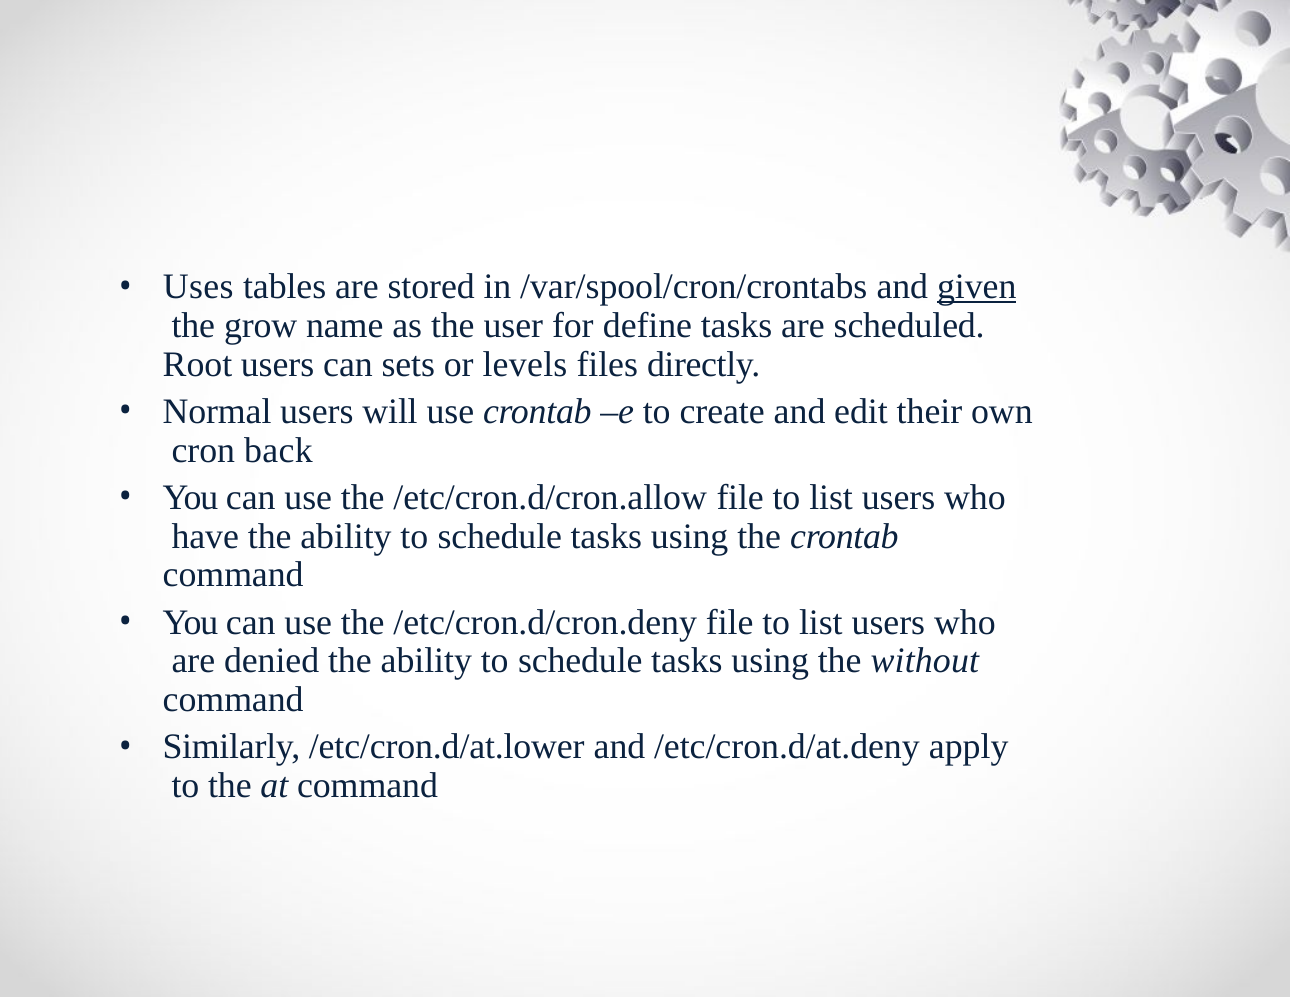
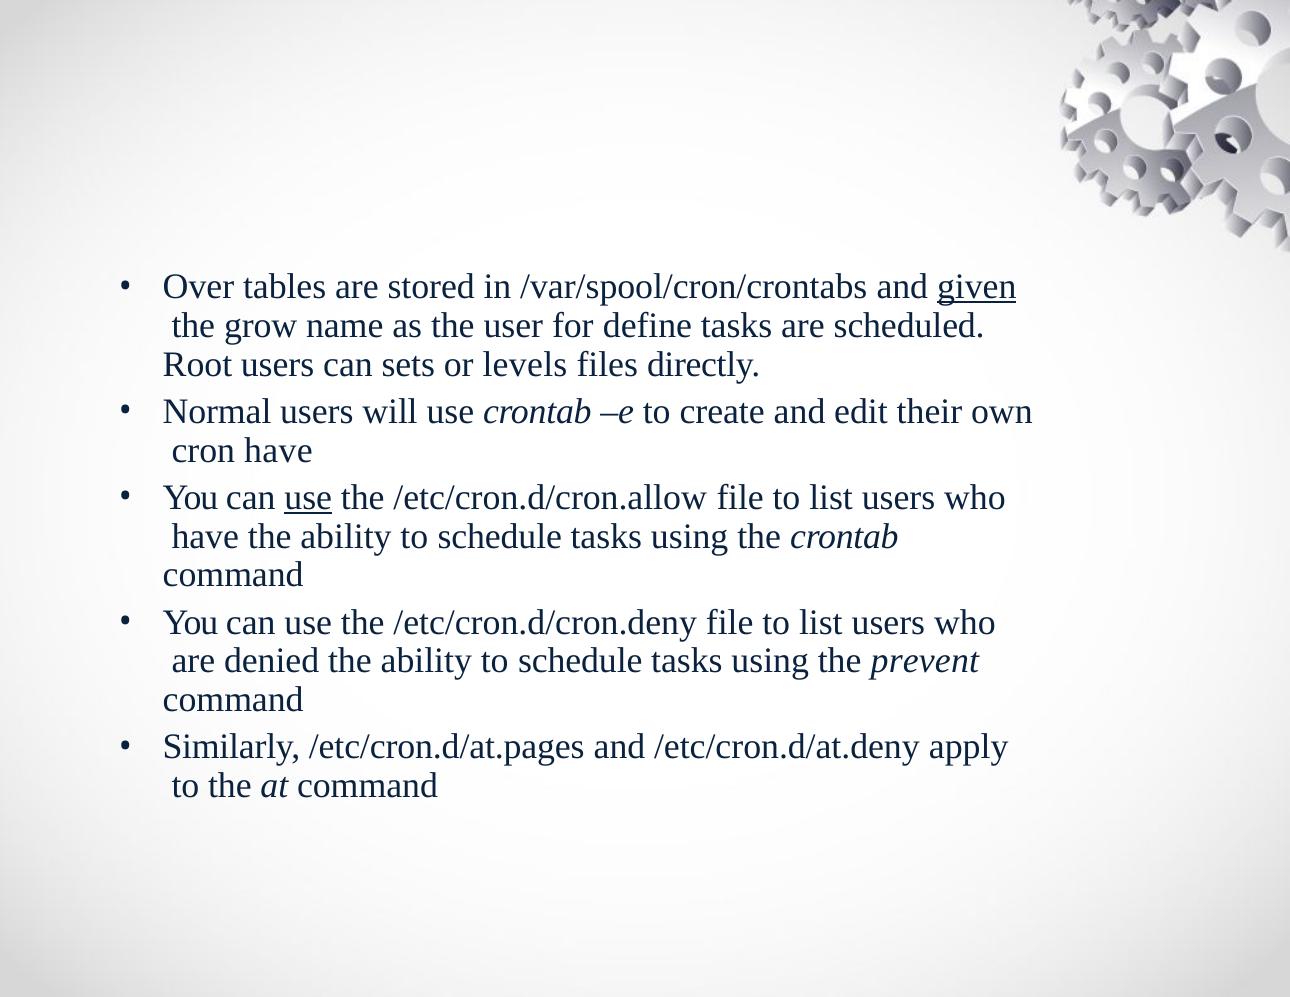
Uses: Uses -> Over
cron back: back -> have
use at (308, 497) underline: none -> present
without: without -> prevent
/etc/cron.d/at.lower: /etc/cron.d/at.lower -> /etc/cron.d/at.pages
